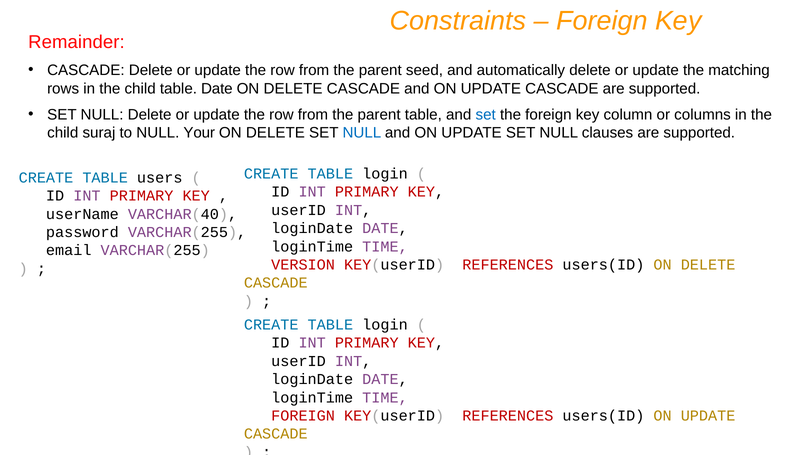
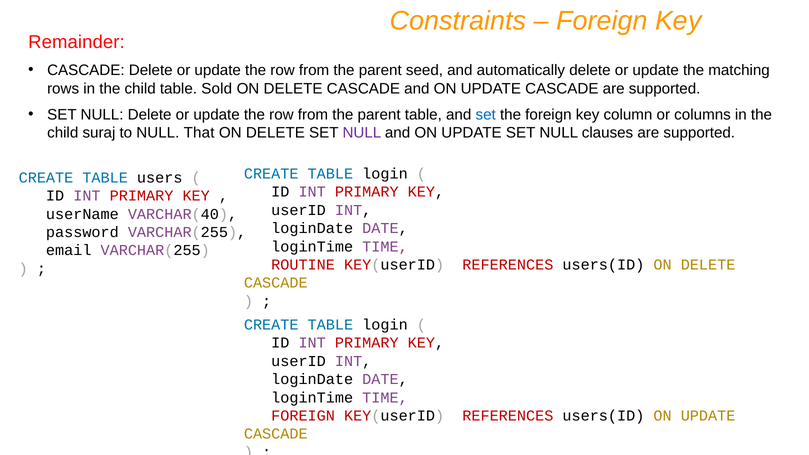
table Date: Date -> Sold
Your: Your -> That
NULL at (362, 133) colour: blue -> purple
VERSION: VERSION -> ROUTINE
